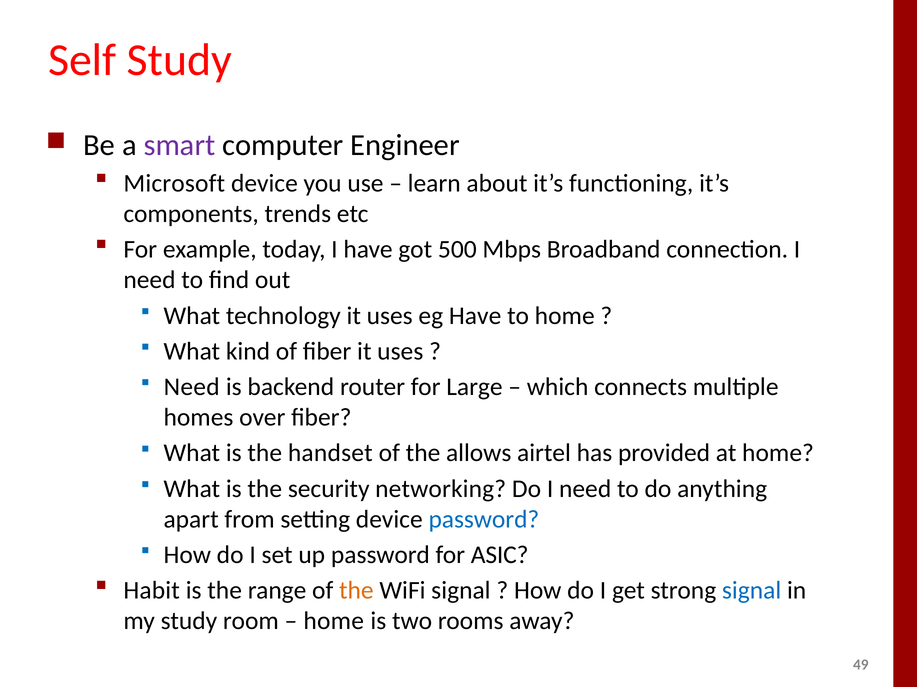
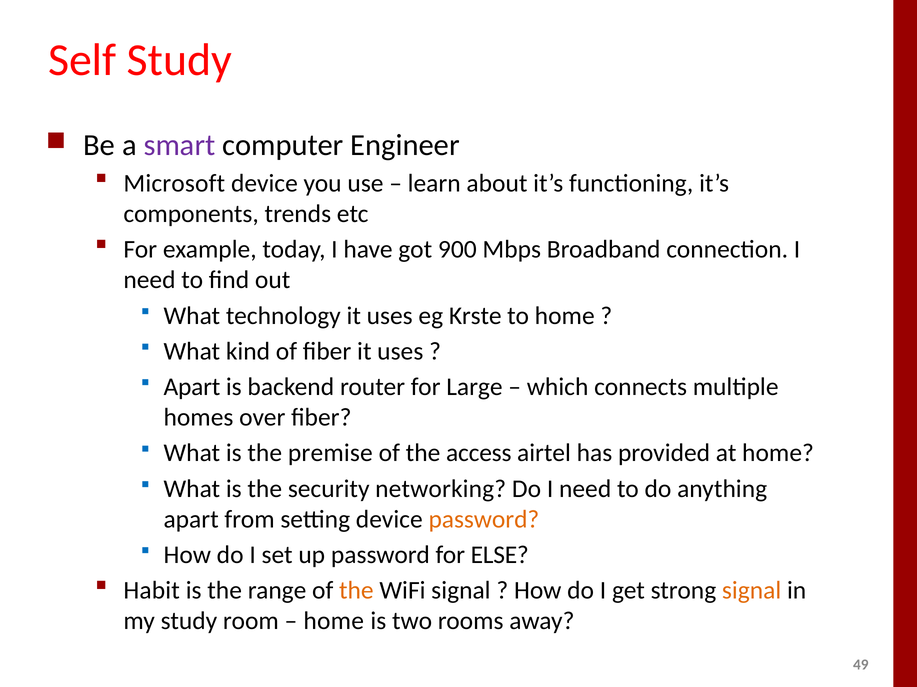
500: 500 -> 900
eg Have: Have -> Krste
Need at (192, 387): Need -> Apart
handset: handset -> premise
allows: allows -> access
password at (484, 520) colour: blue -> orange
ASIC: ASIC -> ELSE
signal at (752, 591) colour: blue -> orange
